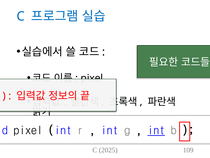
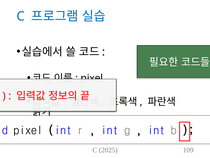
int at (156, 130) underline: present -> none
